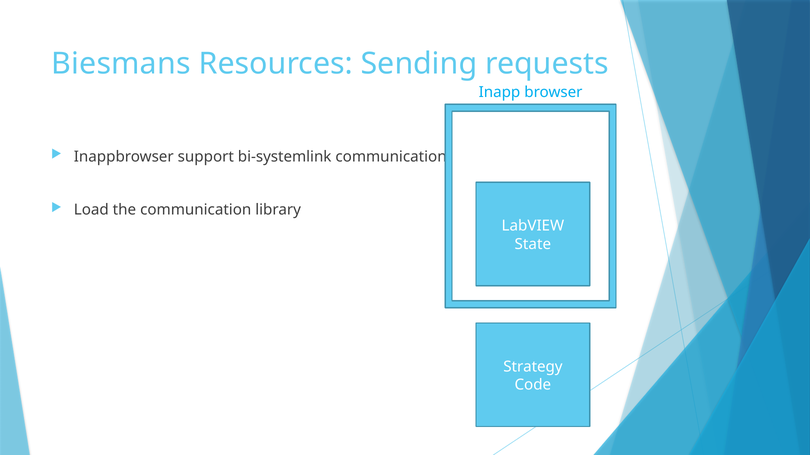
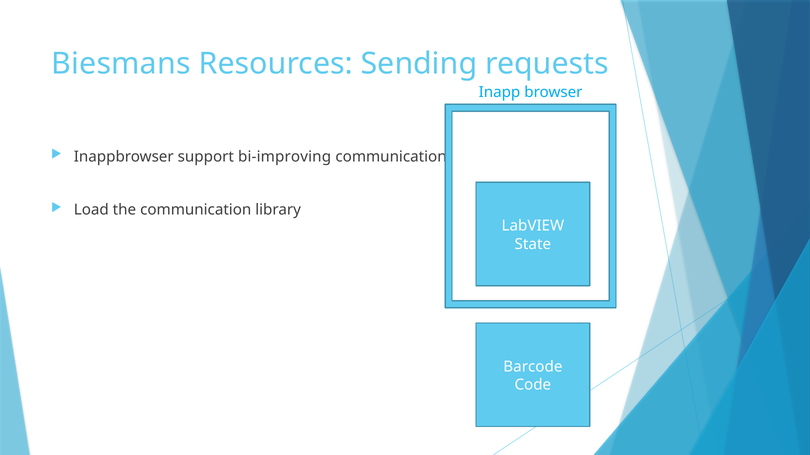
bi-systemlink: bi-systemlink -> bi-improving
Strategy: Strategy -> Barcode
